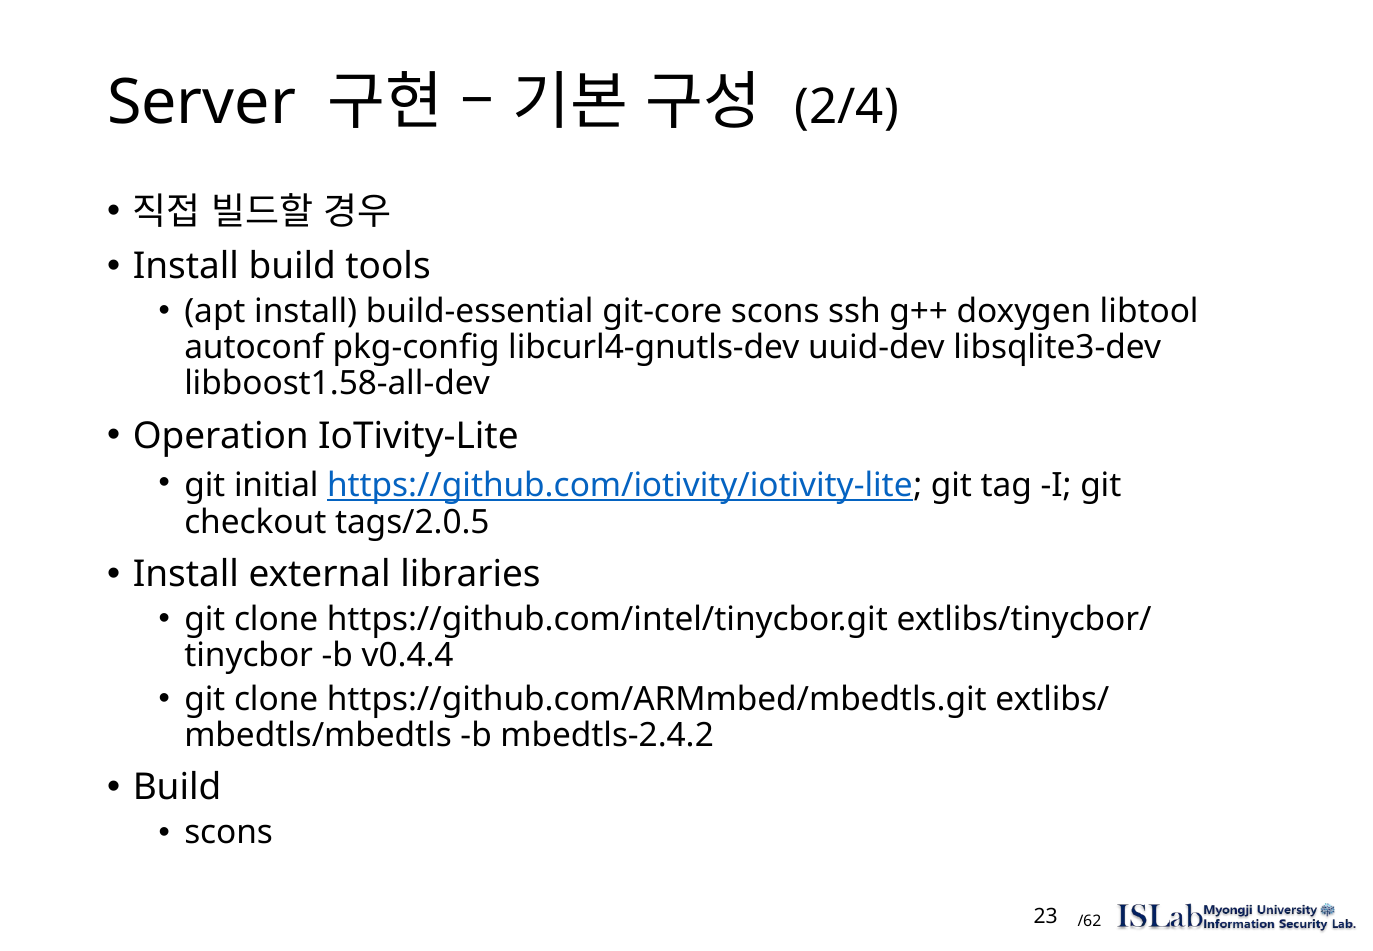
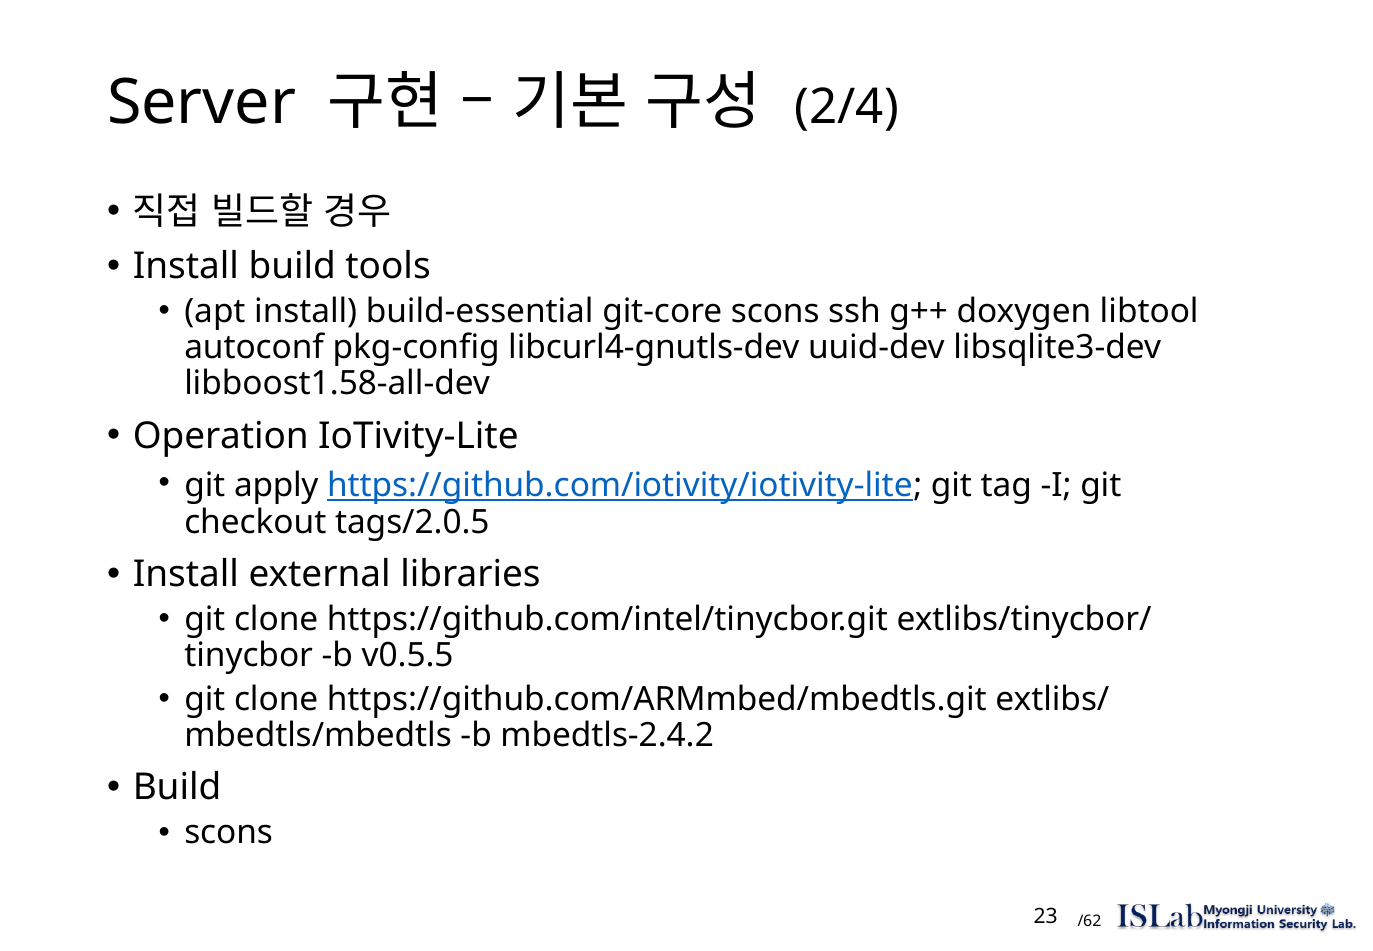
initial: initial -> apply
v0.4.4: v0.4.4 -> v0.5.5
